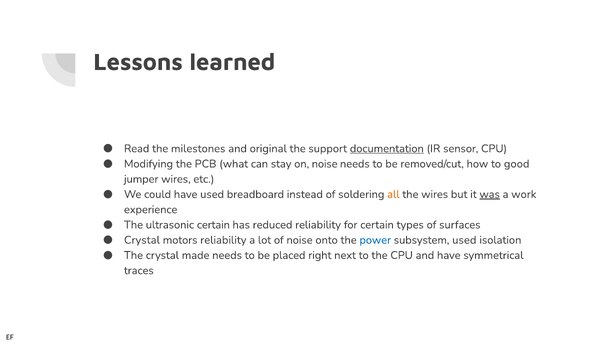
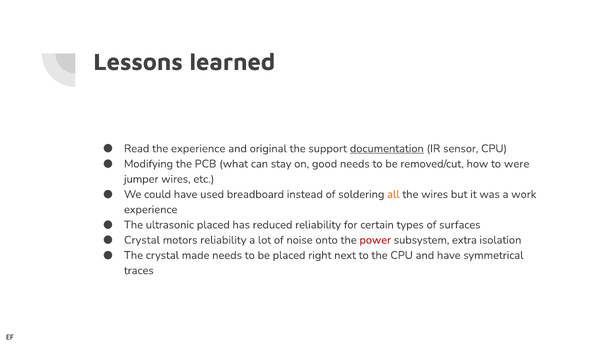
the milestones: milestones -> experience
on noise: noise -> good
good: good -> were
was underline: present -> none
ultrasonic certain: certain -> placed
power colour: blue -> red
subsystem used: used -> extra
